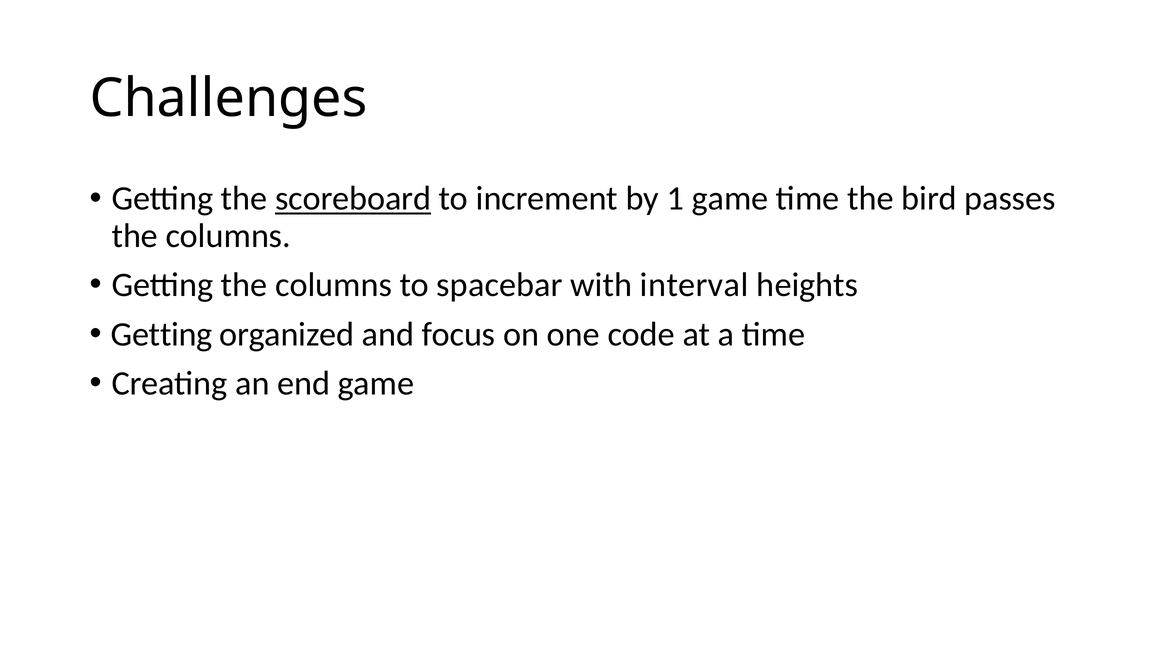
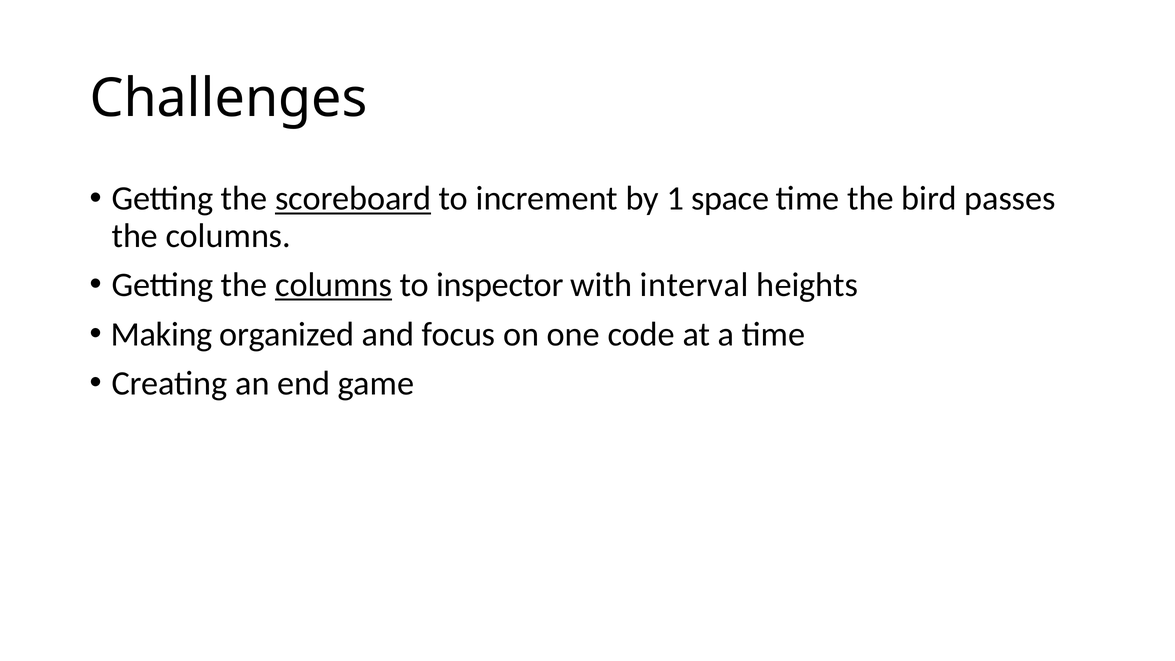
1 game: game -> space
columns at (334, 285) underline: none -> present
spacebar: spacebar -> inspector
Getting at (162, 334): Getting -> Making
